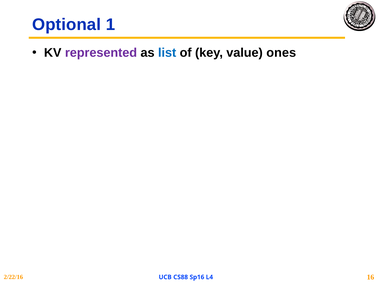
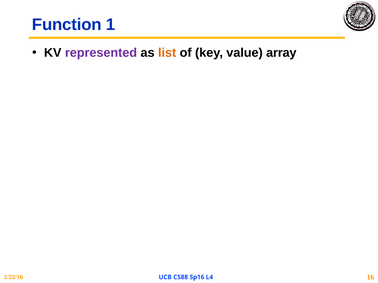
Optional: Optional -> Function
list colour: blue -> orange
ones: ones -> array
